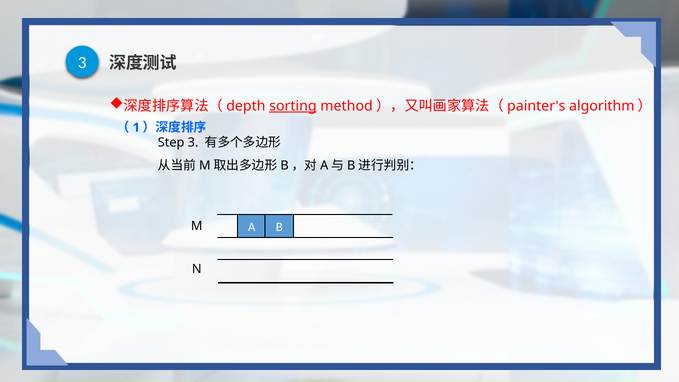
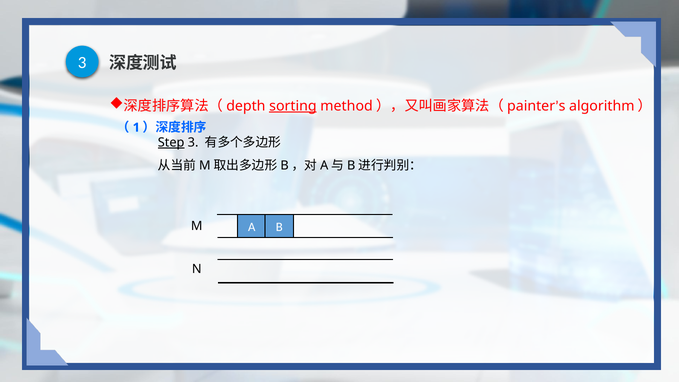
Step underline: none -> present
